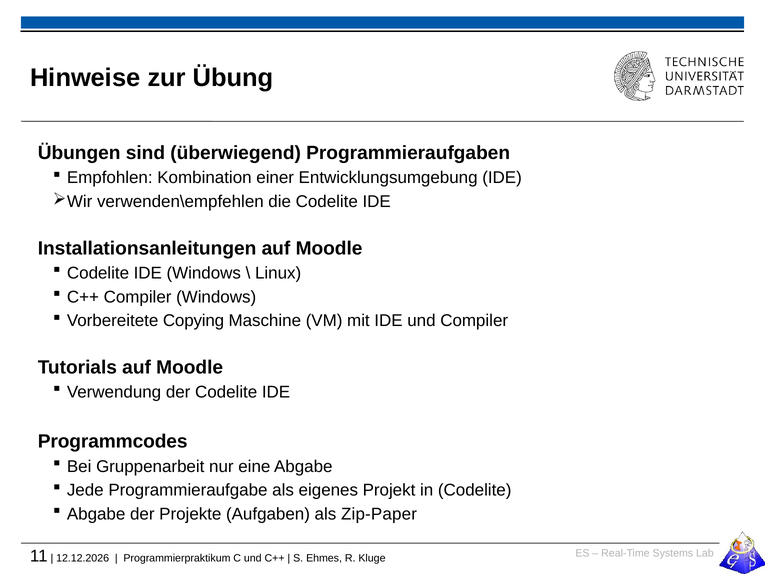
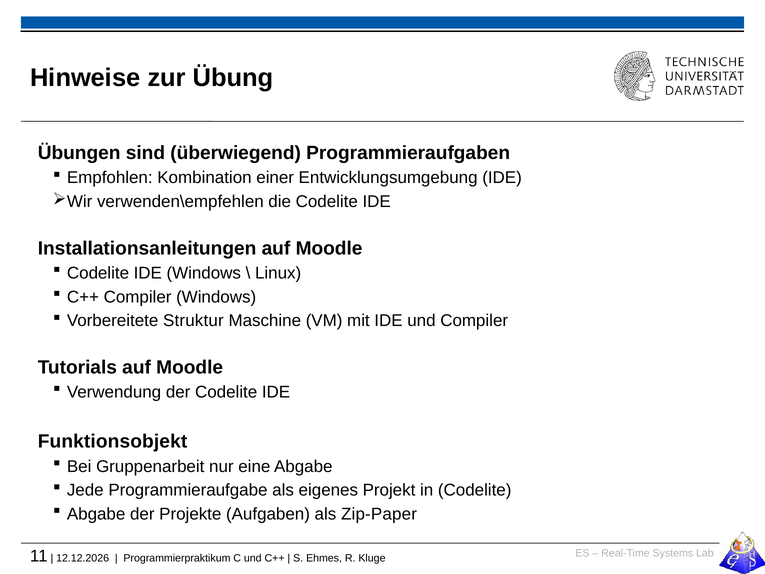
Copying: Copying -> Struktur
Programmcodes: Programmcodes -> Funktionsobjekt
